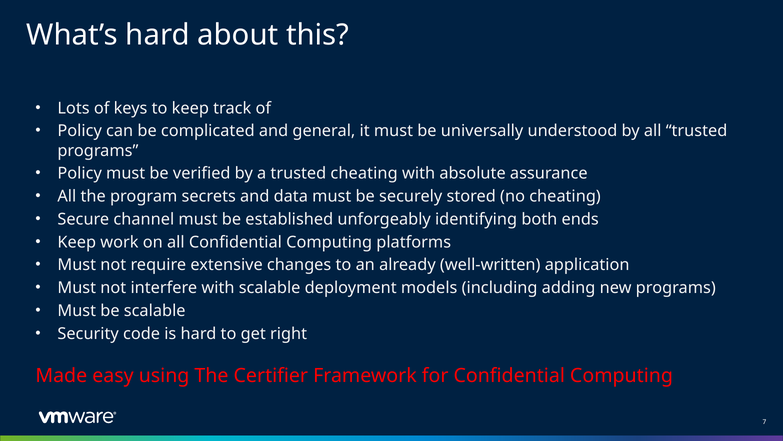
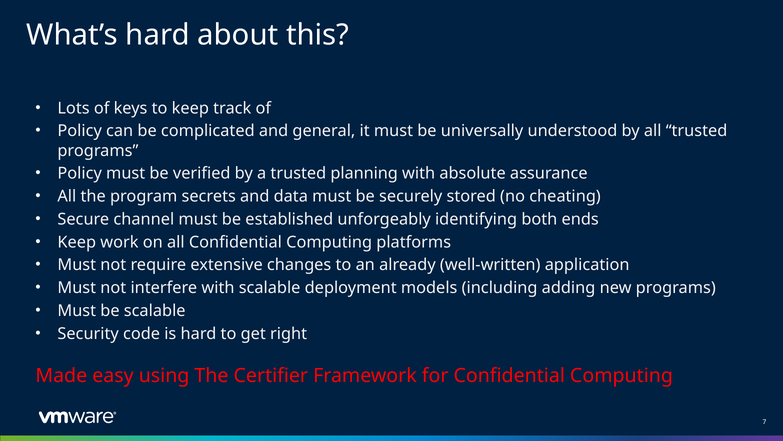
trusted cheating: cheating -> planning
